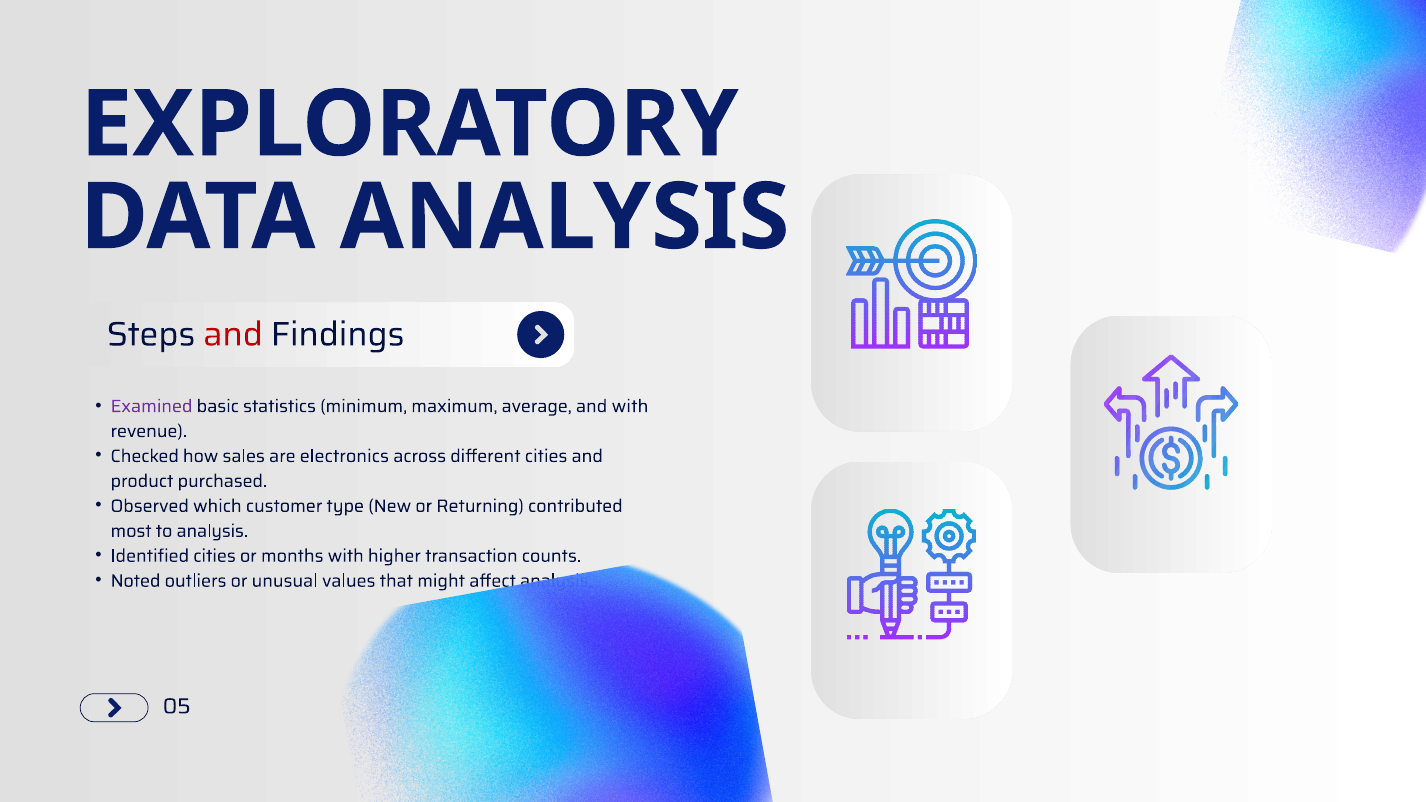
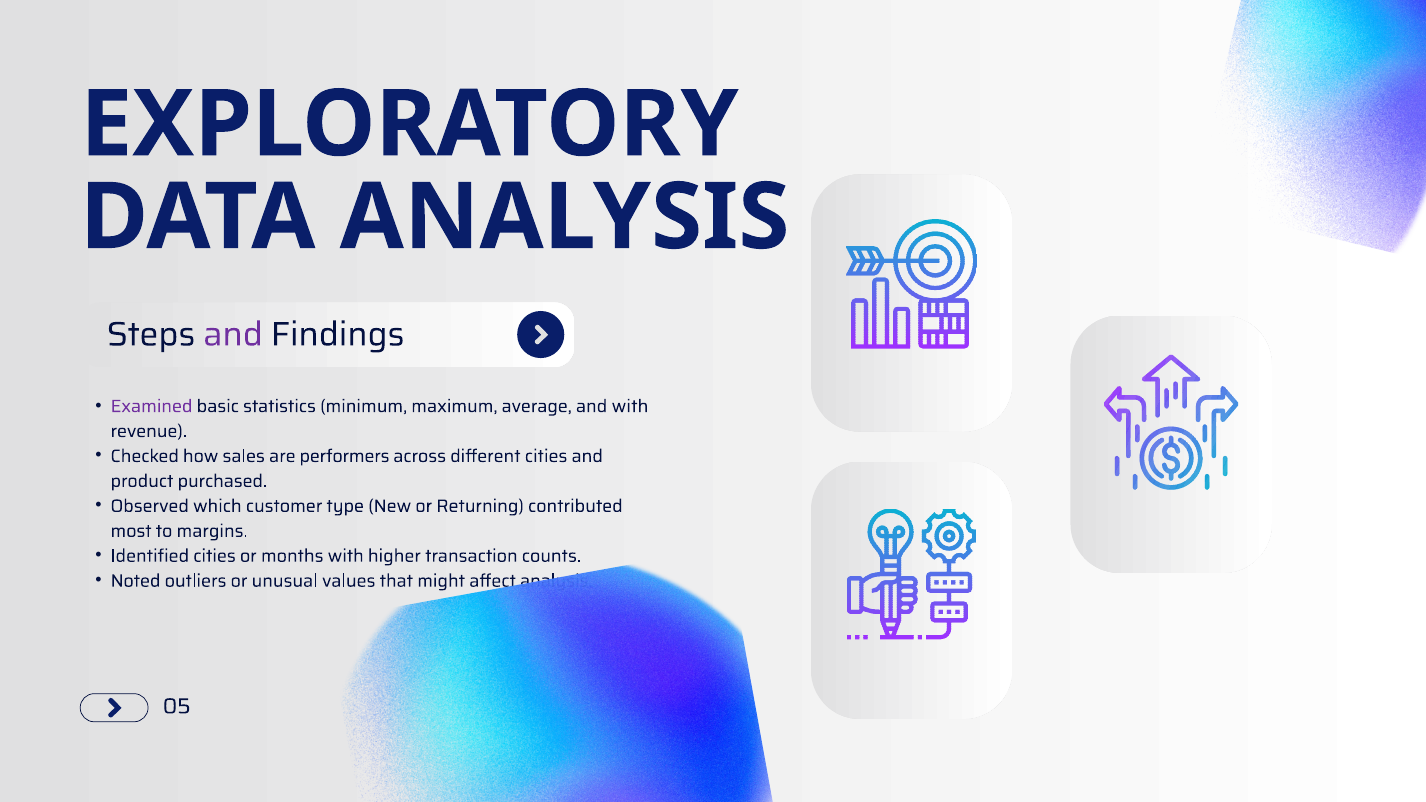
and at (233, 334) colour: red -> purple
electronics: electronics -> performers
to analysis: analysis -> margins
